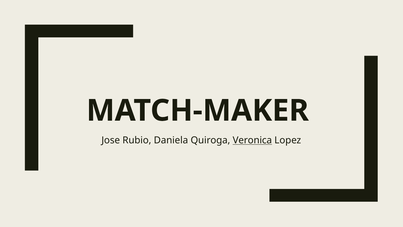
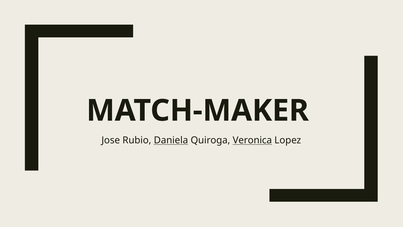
Daniela underline: none -> present
